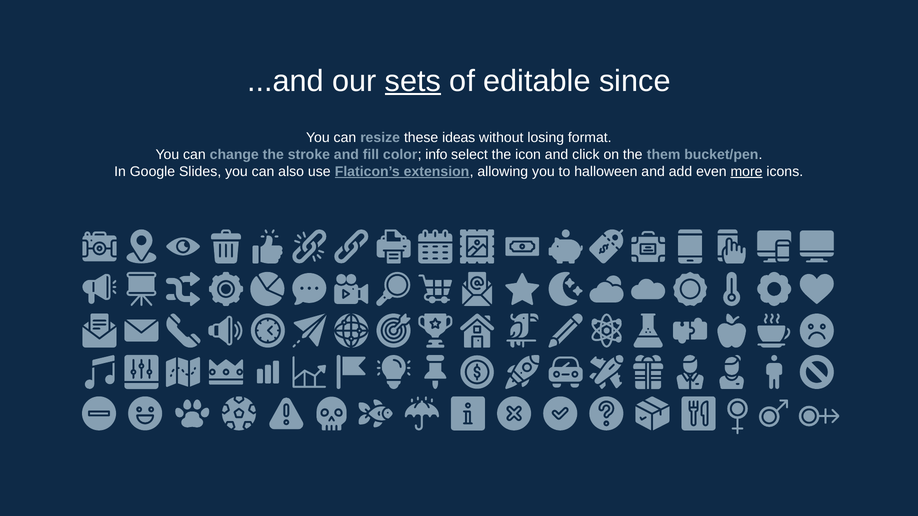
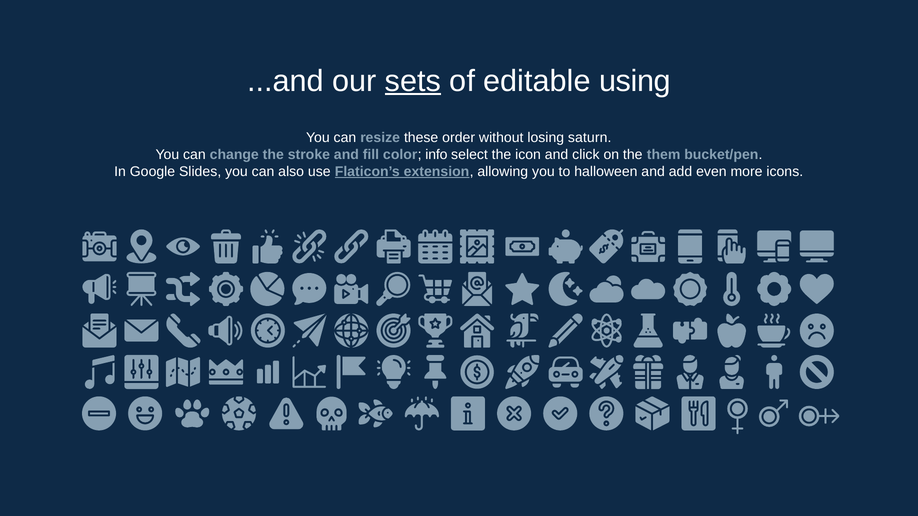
since: since -> using
ideas: ideas -> order
format: format -> saturn
more underline: present -> none
